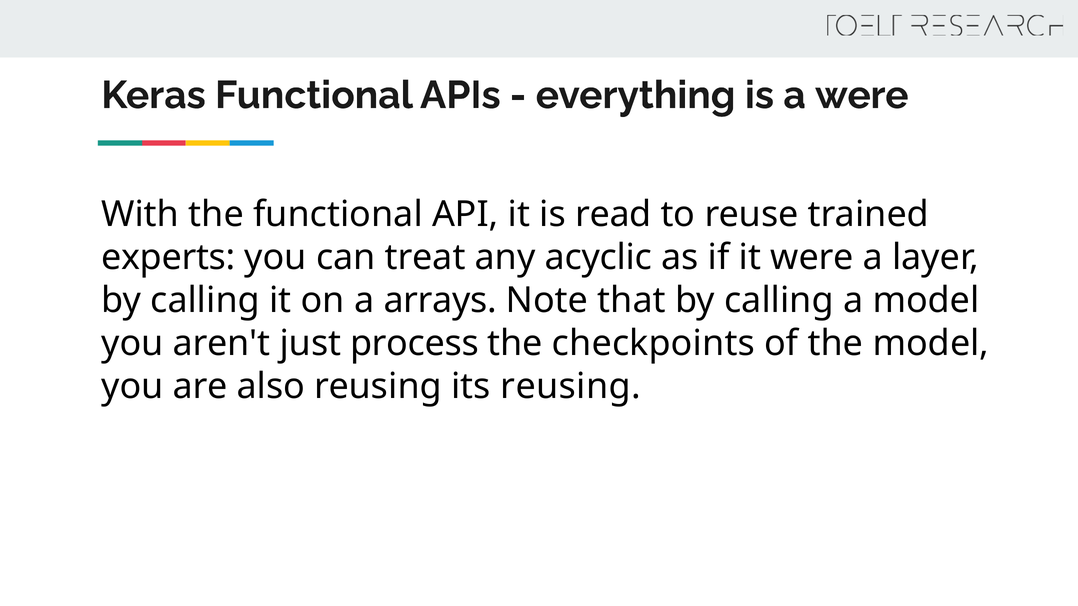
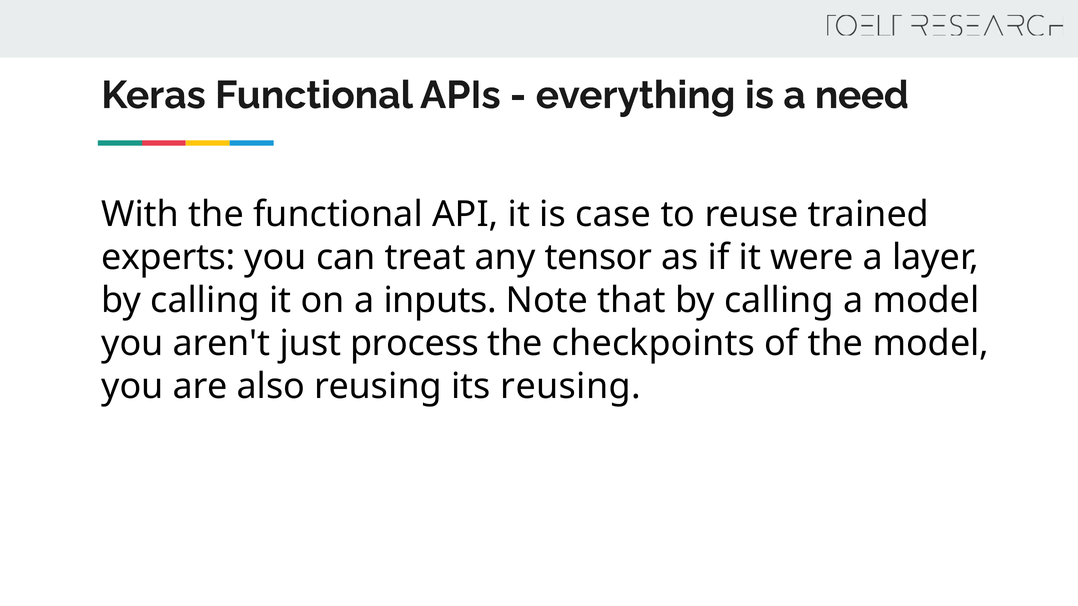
a were: were -> need
read: read -> case
acyclic: acyclic -> tensor
arrays: arrays -> inputs
